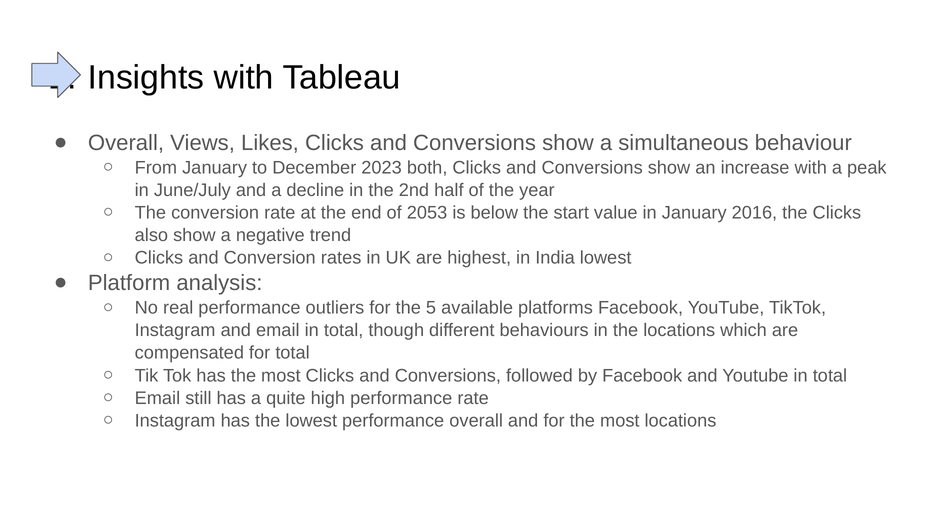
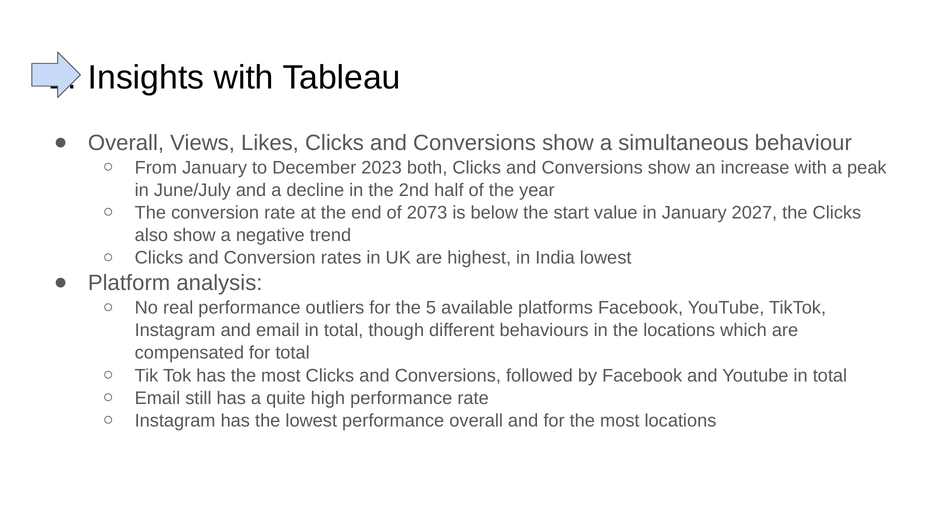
2053: 2053 -> 2073
2016: 2016 -> 2027
